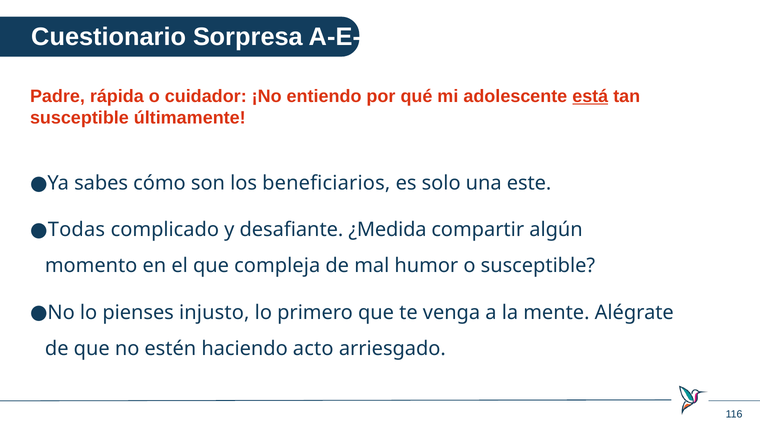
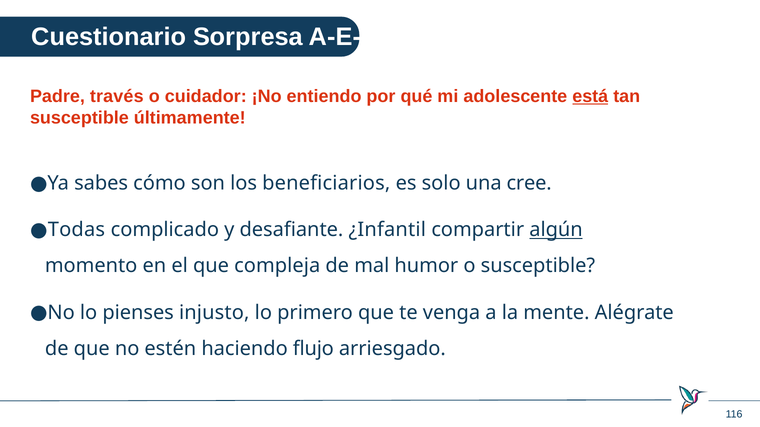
rápida: rápida -> través
este: este -> cree
¿Medida: ¿Medida -> ¿Infantil
algún underline: none -> present
acto: acto -> flujo
